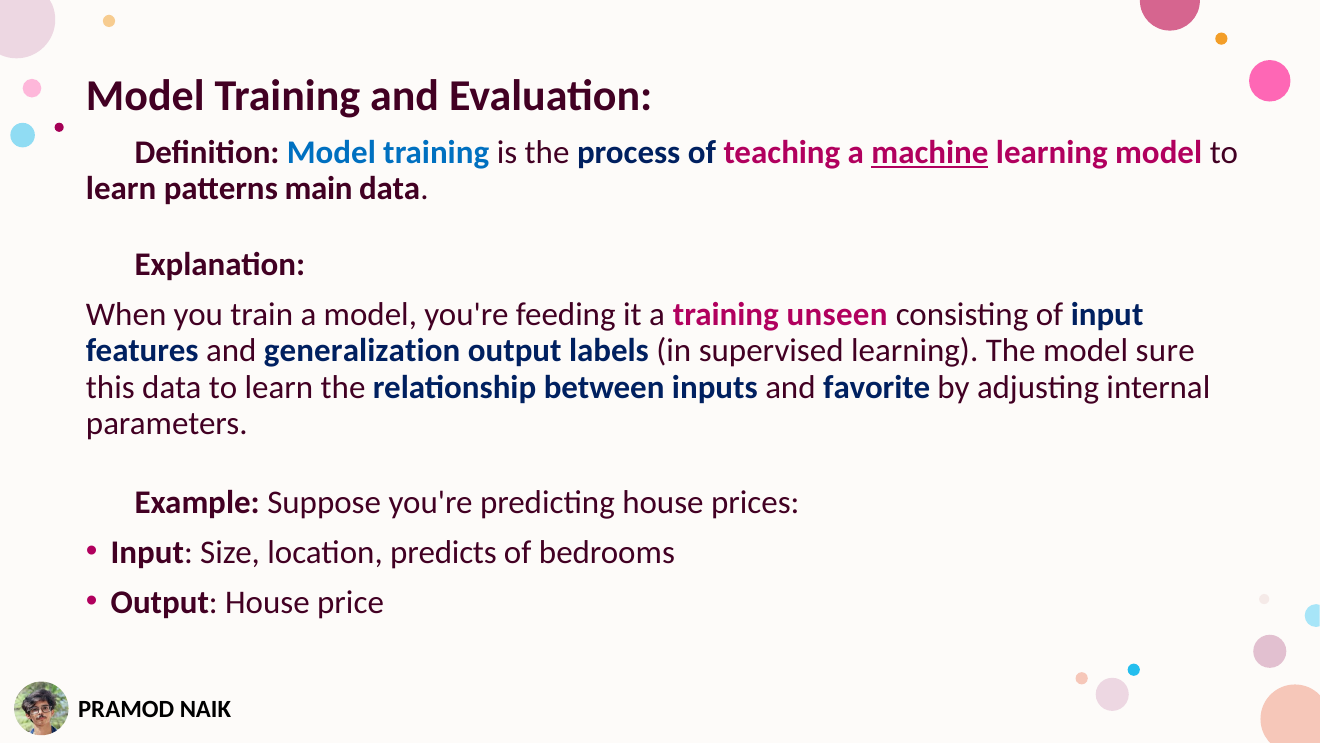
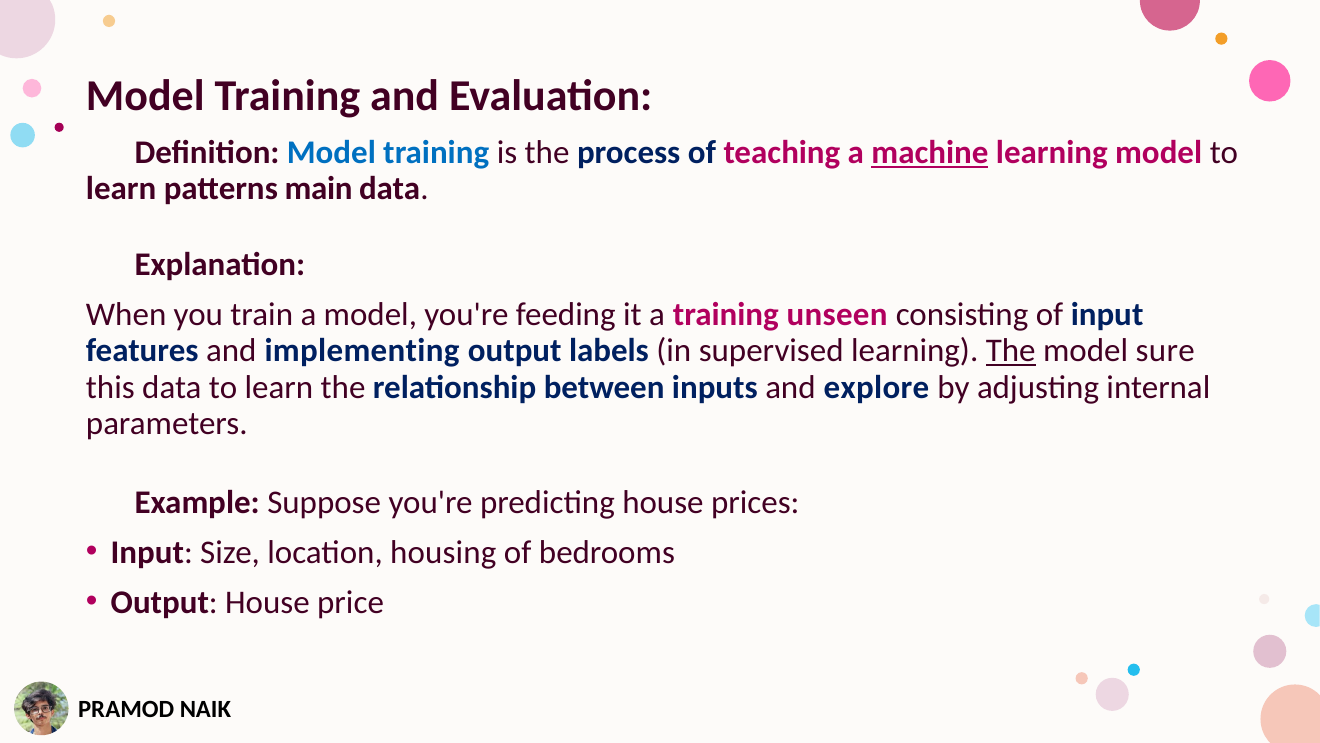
generalization: generalization -> implementing
The at (1011, 351) underline: none -> present
favorite: favorite -> explore
predicts: predicts -> housing
